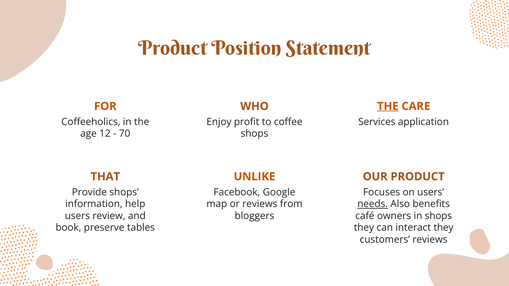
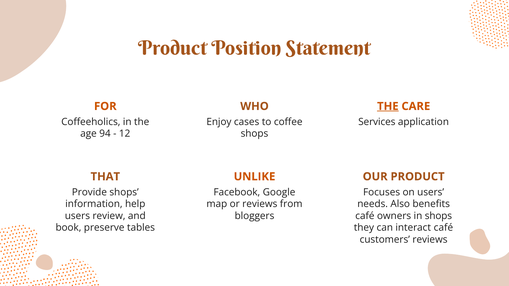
profit: profit -> cases
12: 12 -> 94
70: 70 -> 12
needs underline: present -> none
interact they: they -> café
